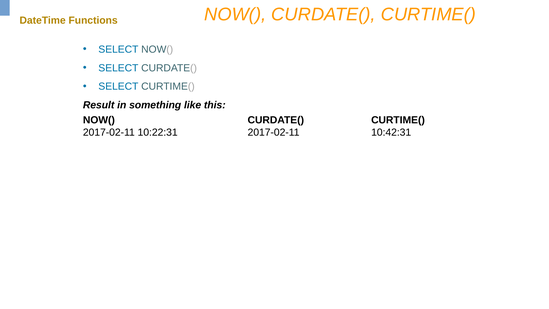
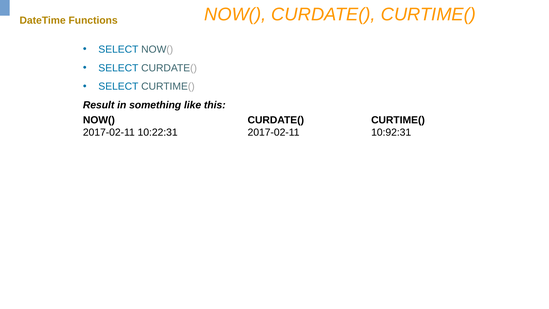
10:42:31: 10:42:31 -> 10:92:31
